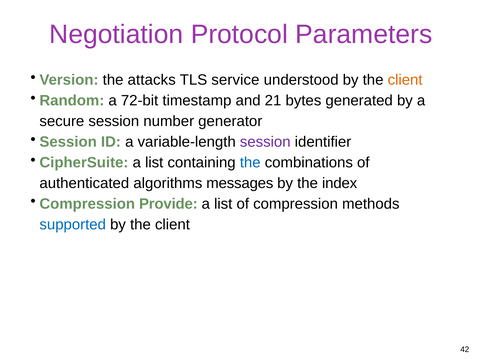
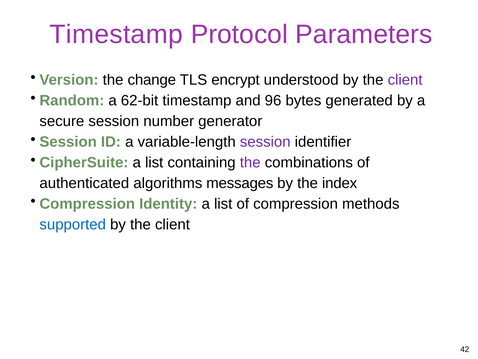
Negotiation at (116, 34): Negotiation -> Timestamp
attacks: attacks -> change
service: service -> encrypt
client at (405, 80) colour: orange -> purple
72-bit: 72-bit -> 62-bit
21: 21 -> 96
the at (250, 162) colour: blue -> purple
Provide: Provide -> Identity
